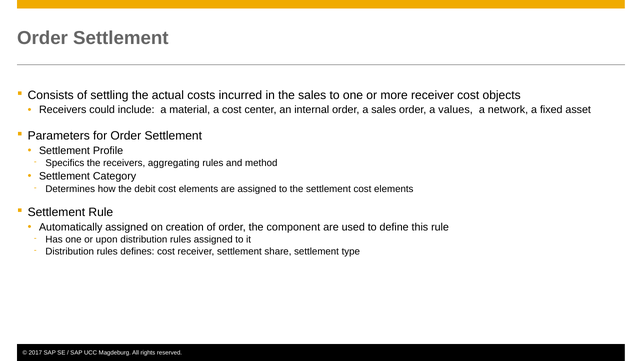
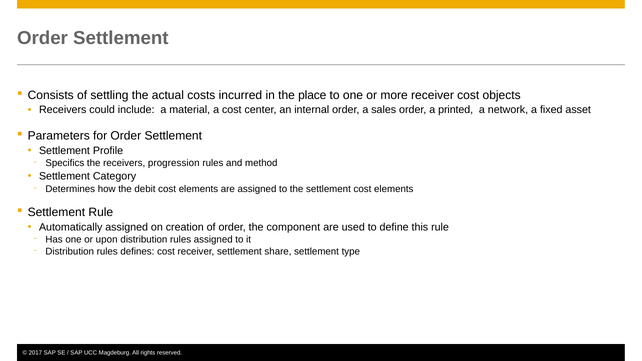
the sales: sales -> place
values: values -> printed
aggregating: aggregating -> progression
